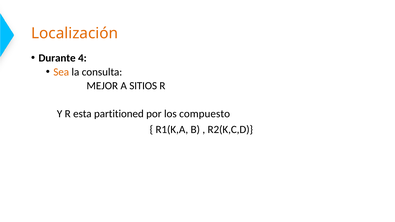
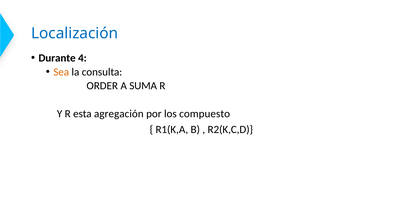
Localización colour: orange -> blue
MEJOR: MEJOR -> ORDER
SITIOS: SITIOS -> SUMA
partitioned: partitioned -> agregación
